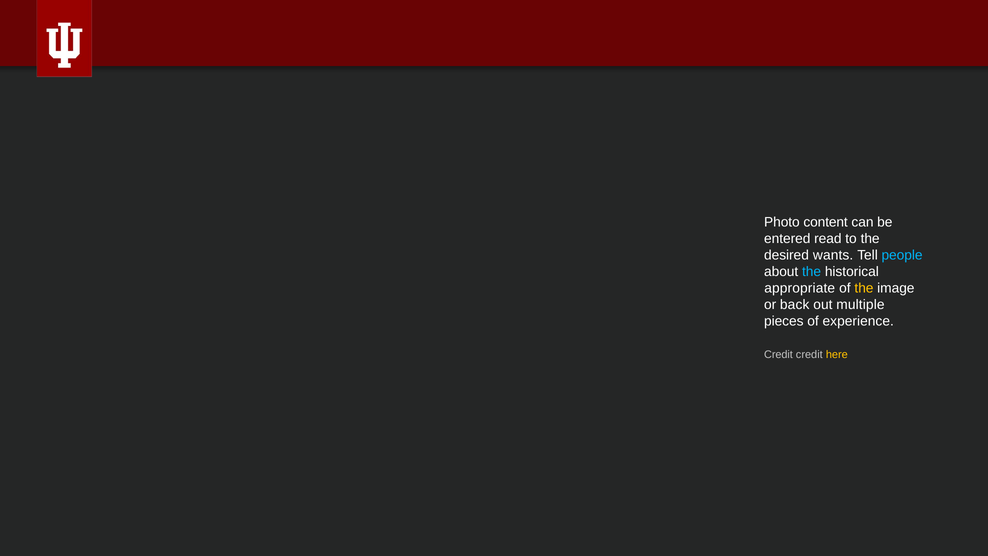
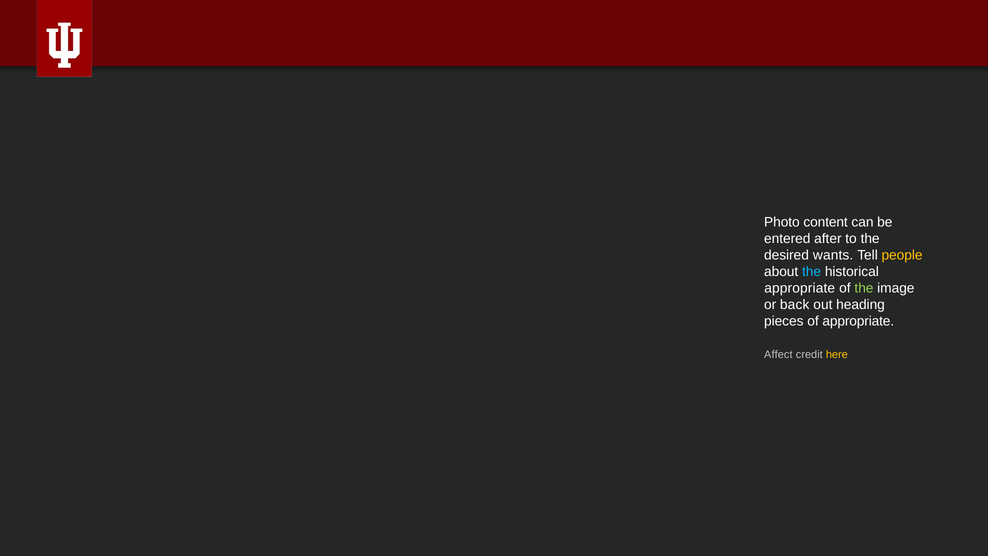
read: read -> after
people colour: light blue -> yellow
the at (864, 288) colour: yellow -> light green
multiple: multiple -> heading
of experience: experience -> appropriate
Credit at (778, 354): Credit -> Affect
